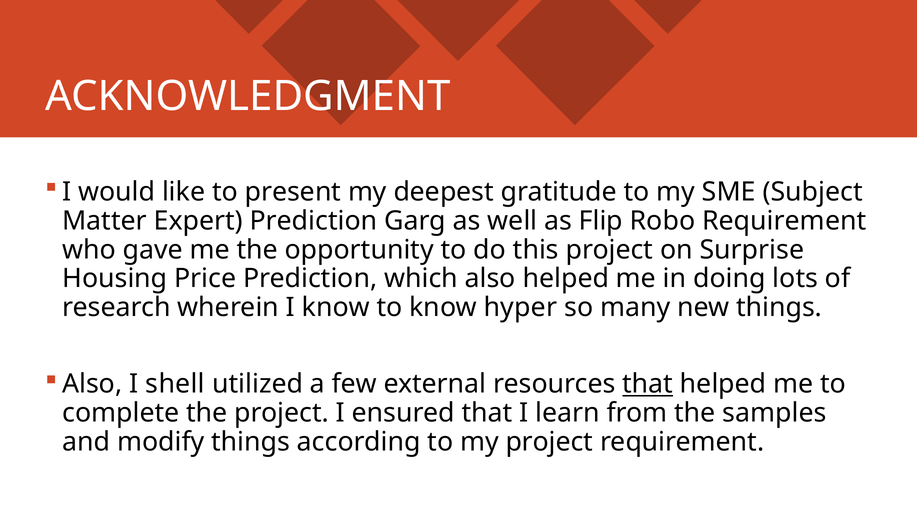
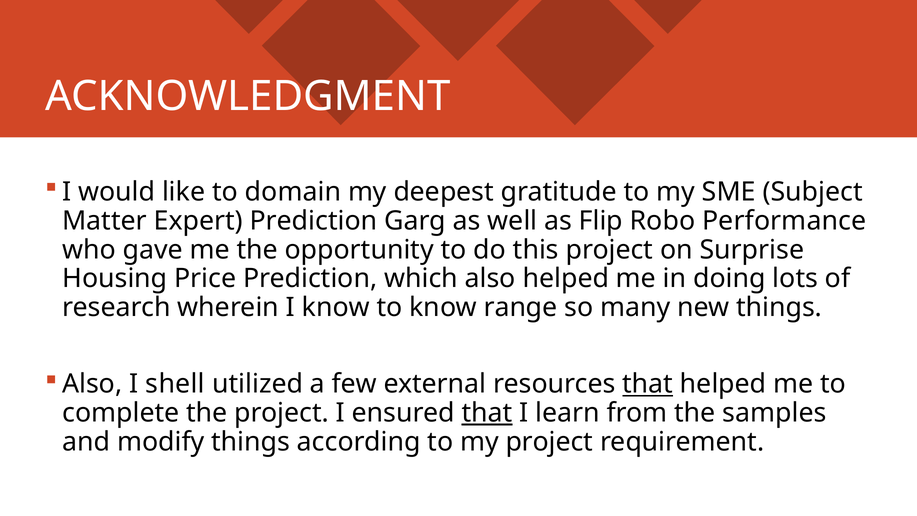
present: present -> domain
Robo Requirement: Requirement -> Performance
hyper: hyper -> range
that at (487, 413) underline: none -> present
